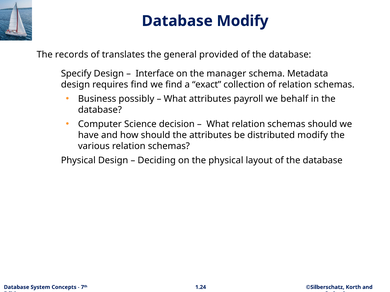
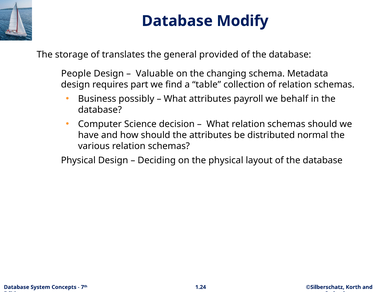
records: records -> storage
Specify: Specify -> People
Interface: Interface -> Valuable
manager: manager -> changing
requires find: find -> part
exact: exact -> table
distributed modify: modify -> normal
